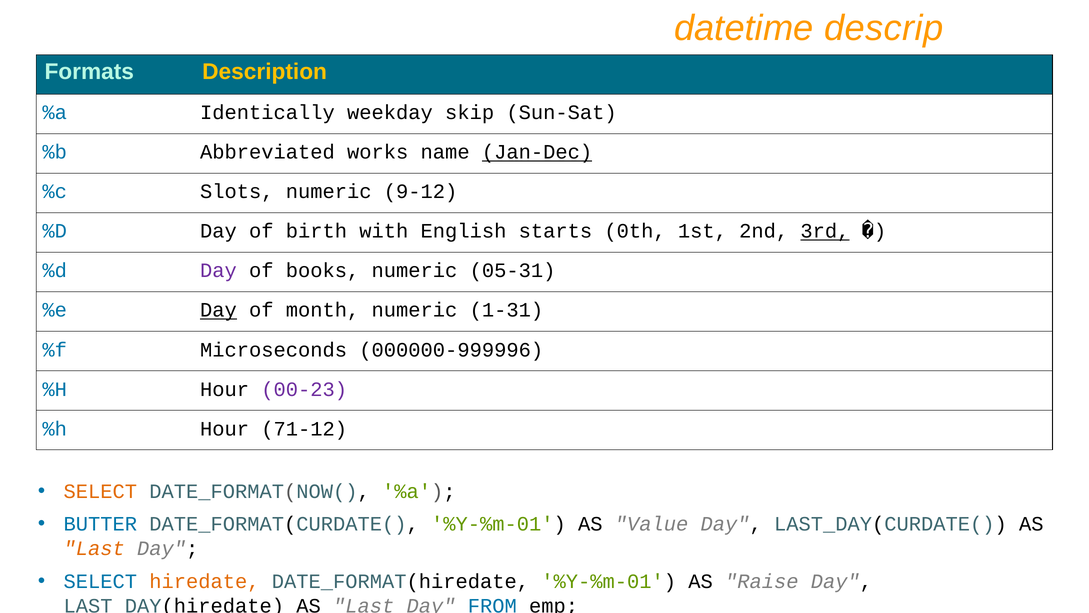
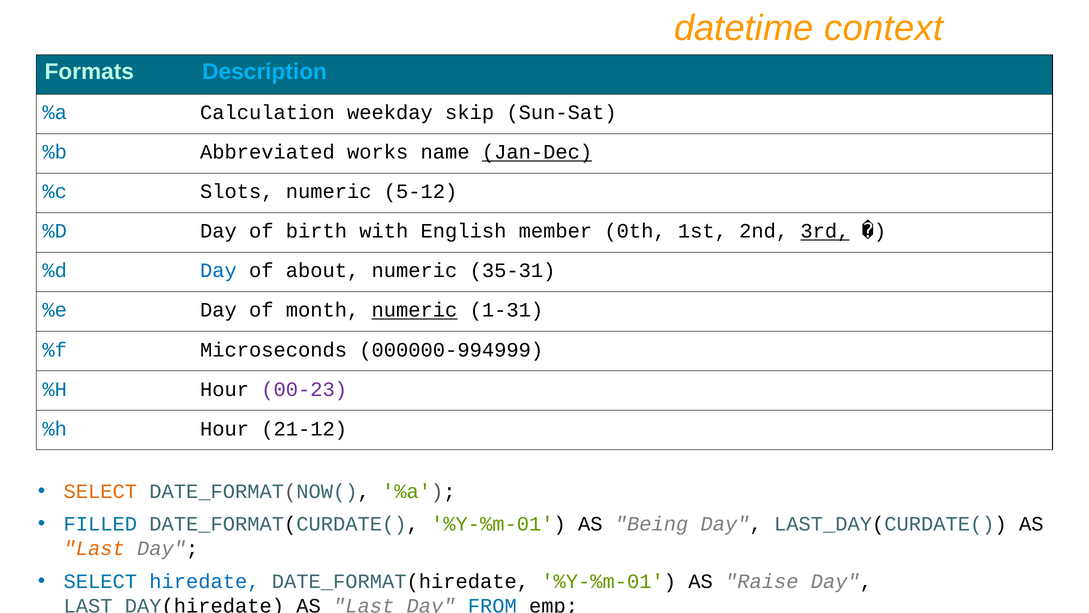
descrip: descrip -> context
Description colour: yellow -> light blue
Identically: Identically -> Calculation
9-12: 9-12 -> 5-12
starts: starts -> member
Day at (218, 271) colour: purple -> blue
books: books -> about
05-31: 05-31 -> 35-31
Day at (218, 310) underline: present -> none
numeric at (414, 310) underline: none -> present
000000-999996: 000000-999996 -> 000000-994999
71-12: 71-12 -> 21-12
BUTTER: BUTTER -> FILLED
Value: Value -> Being
hiredate colour: orange -> blue
